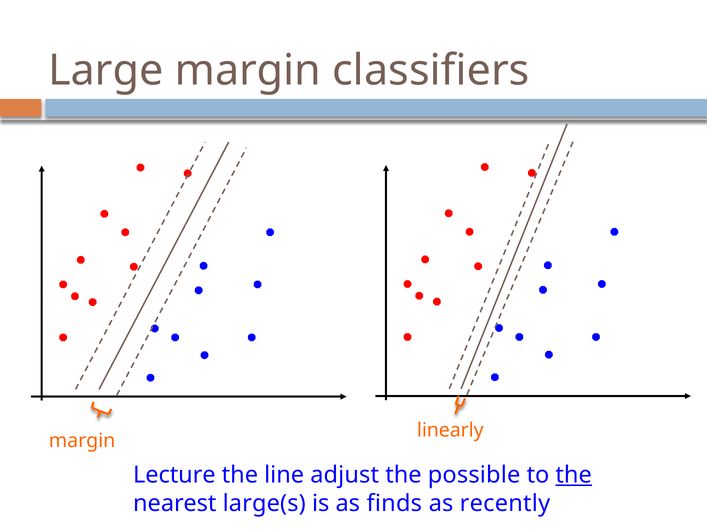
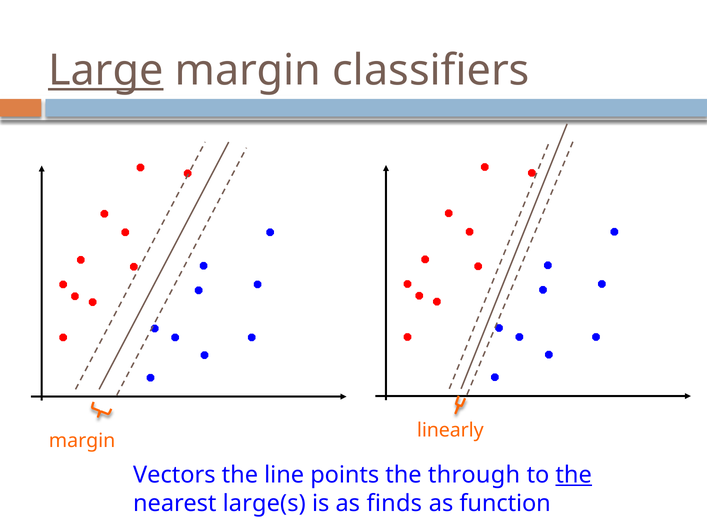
Large underline: none -> present
Lecture: Lecture -> Vectors
adjust: adjust -> points
possible: possible -> through
recently: recently -> function
